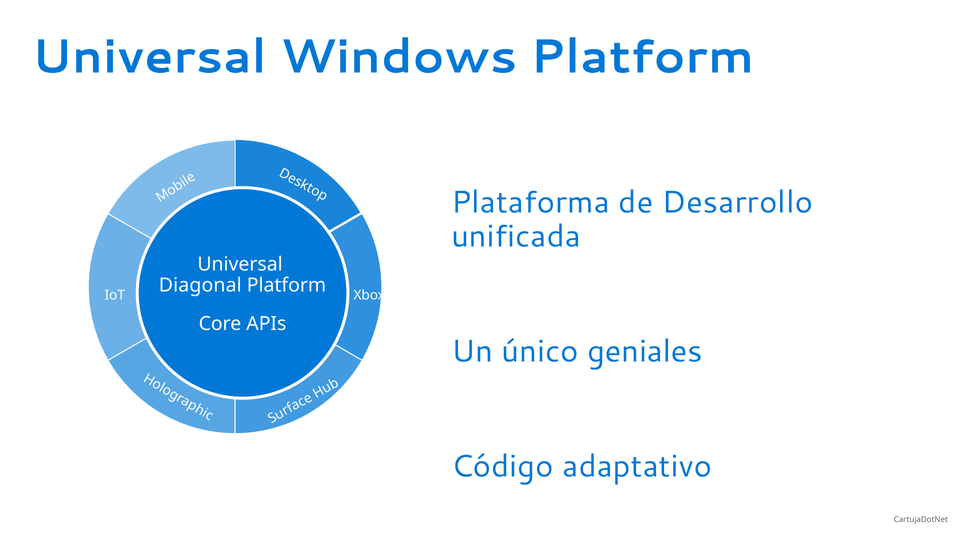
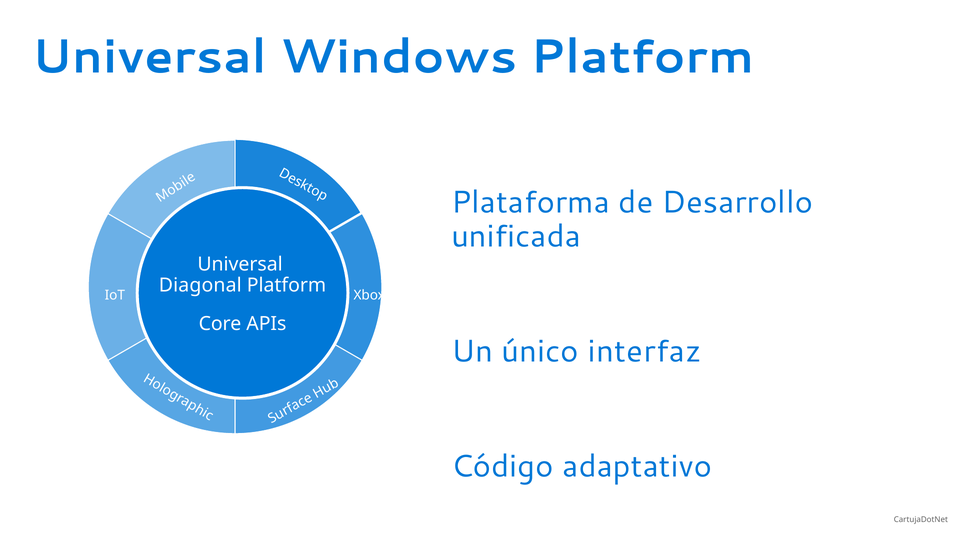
geniales: geniales -> interfaz
